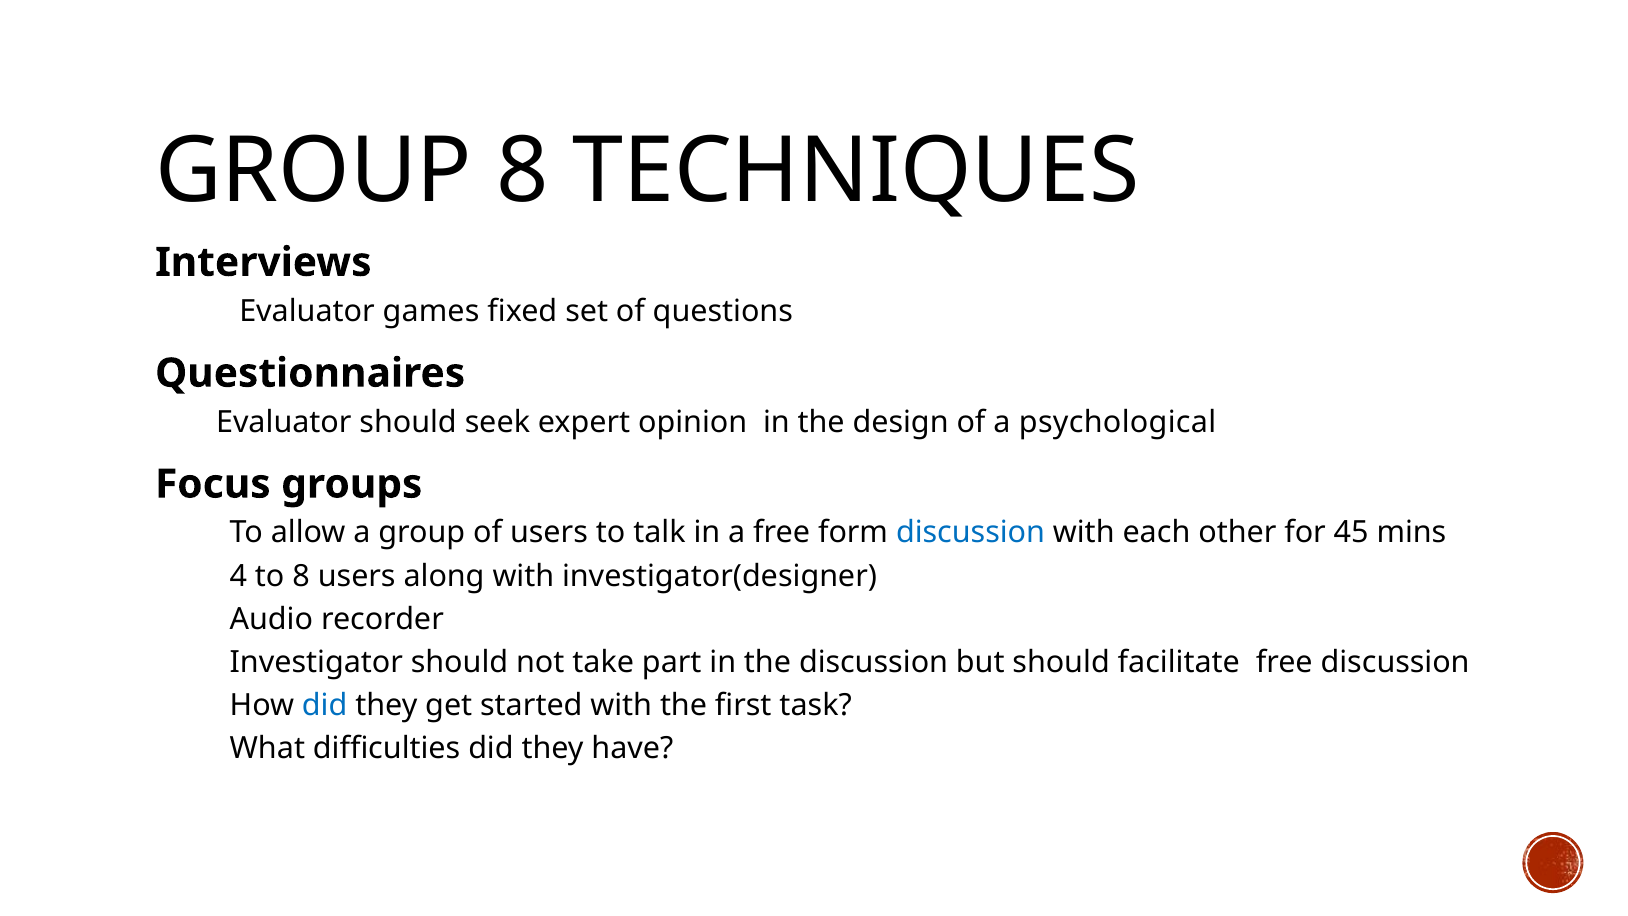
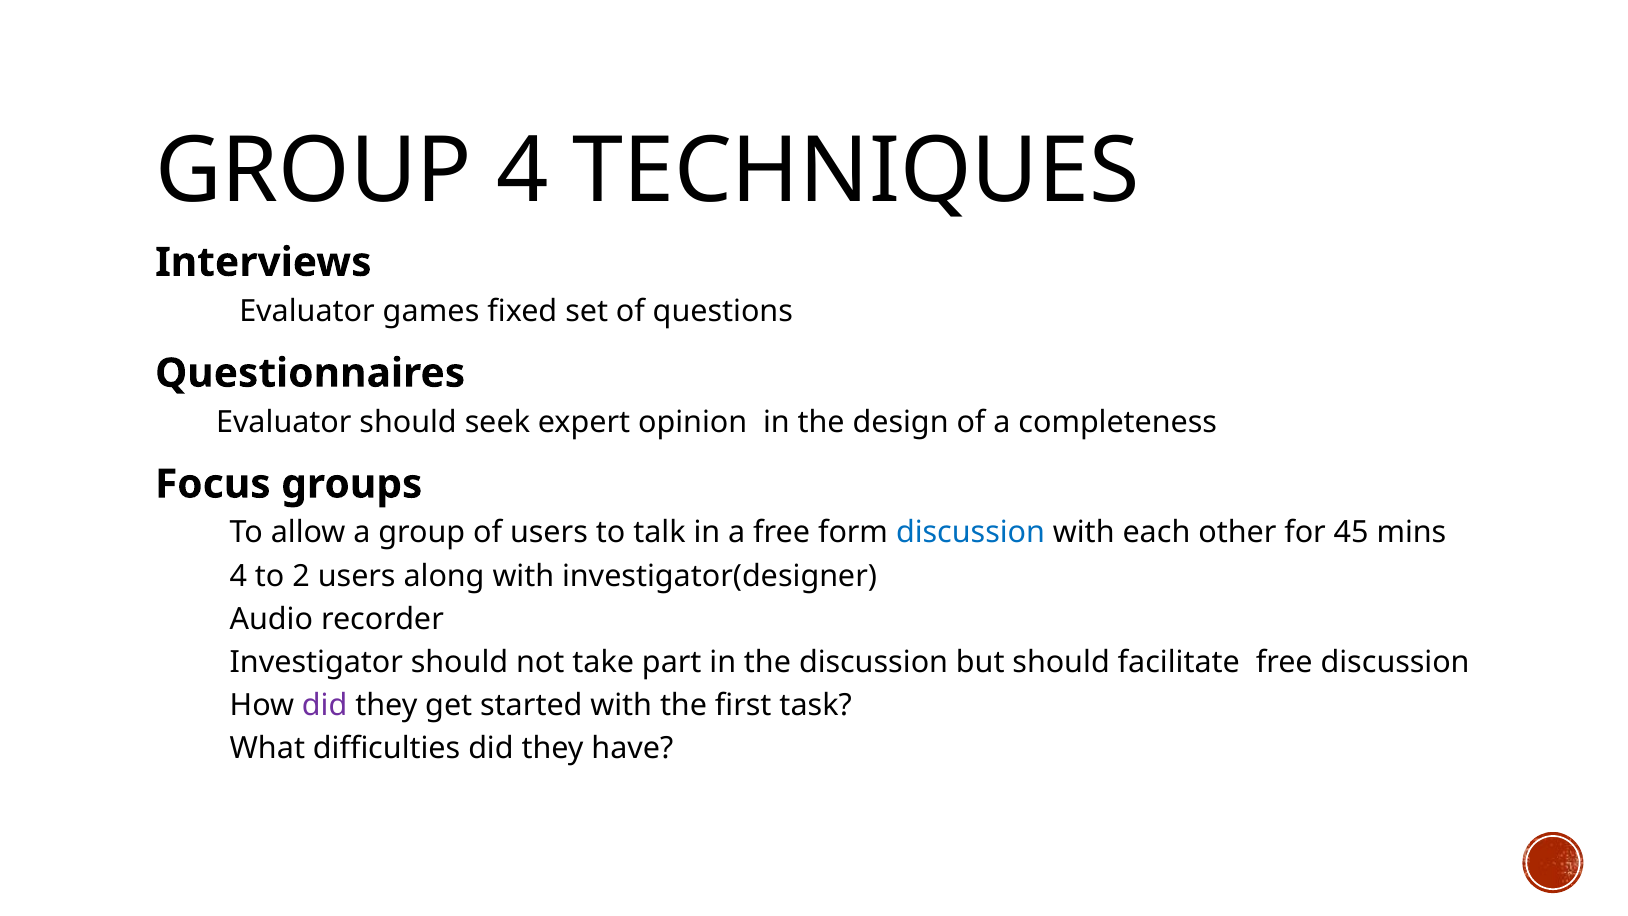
GROUP 8: 8 -> 4
psychological: psychological -> completeness
to 8: 8 -> 2
did at (325, 705) colour: blue -> purple
